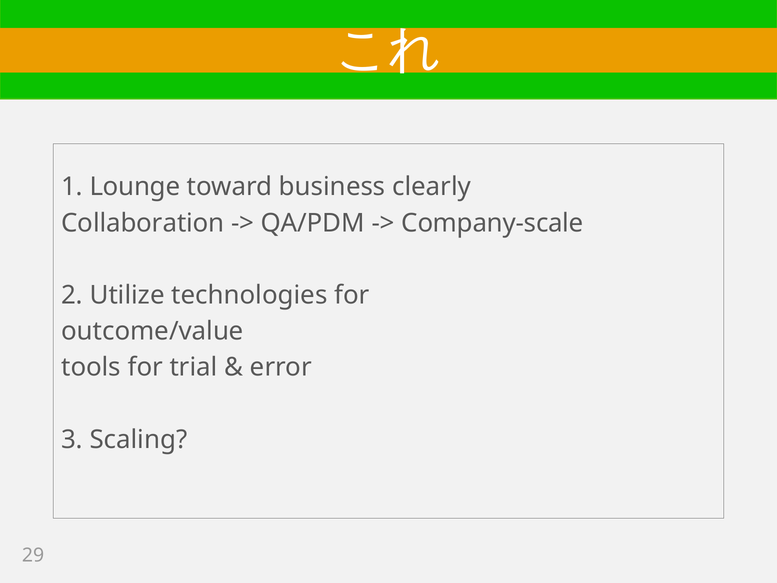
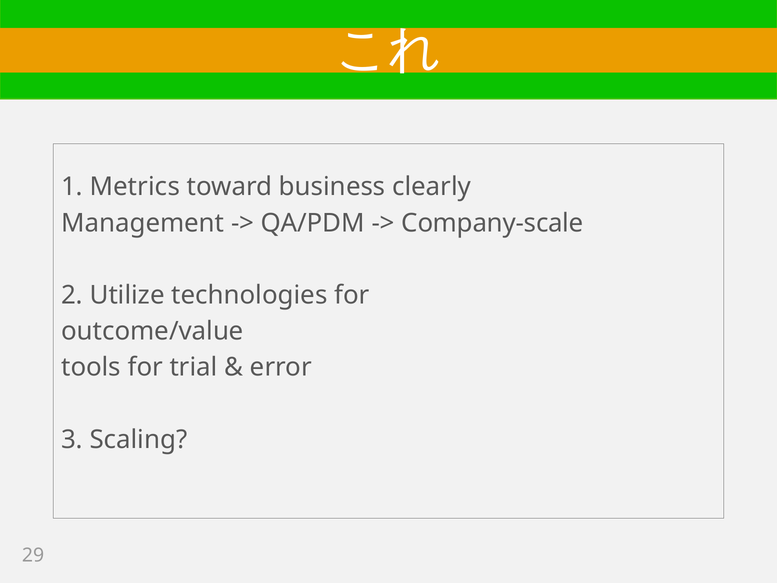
Lounge: Lounge -> Metrics
Collaboration: Collaboration -> Management
